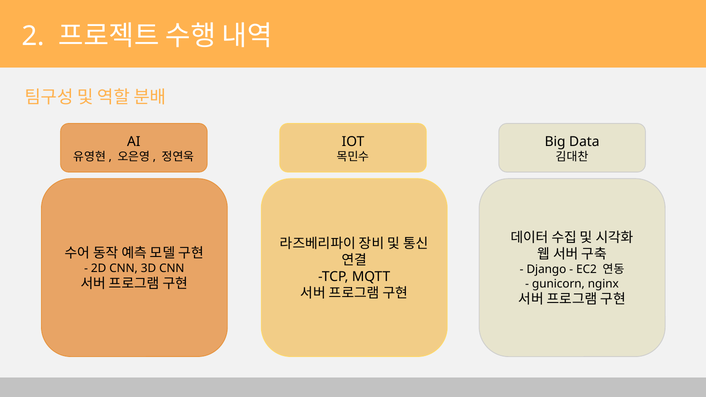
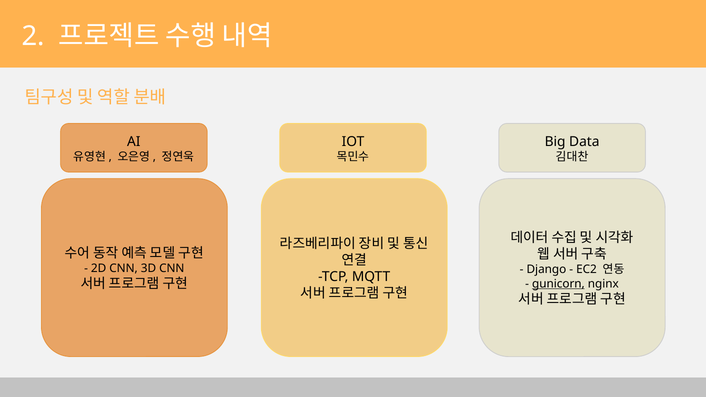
gunicorn underline: none -> present
